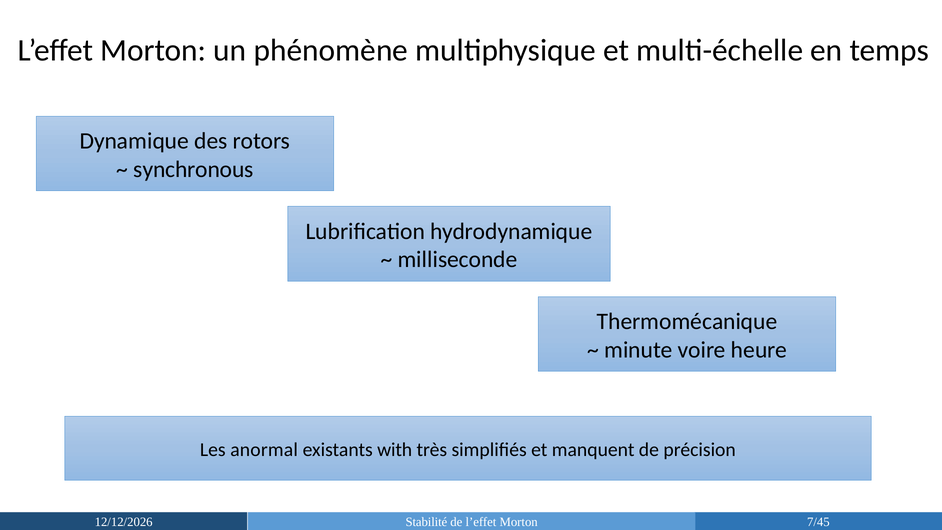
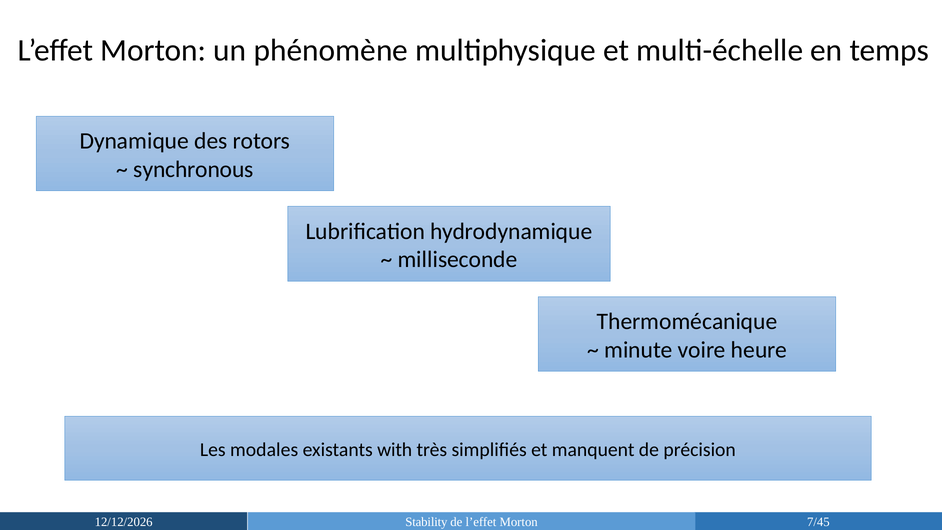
anormal: anormal -> modales
Stabilité: Stabilité -> Stability
